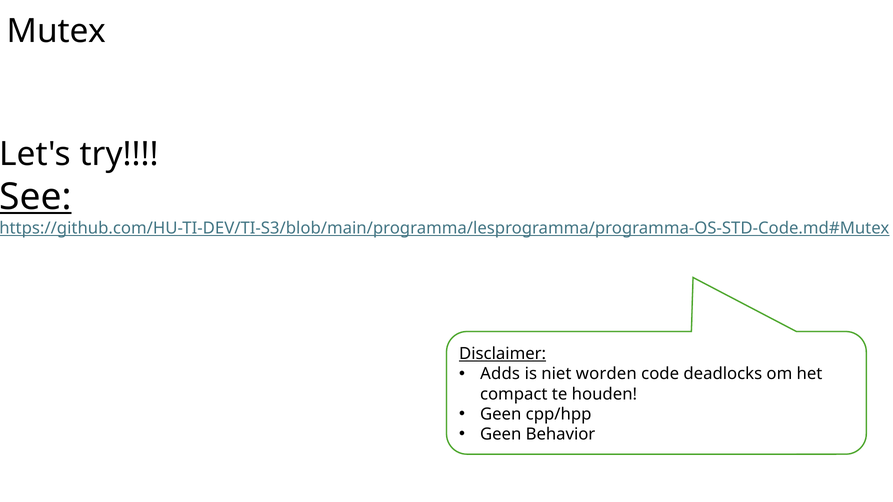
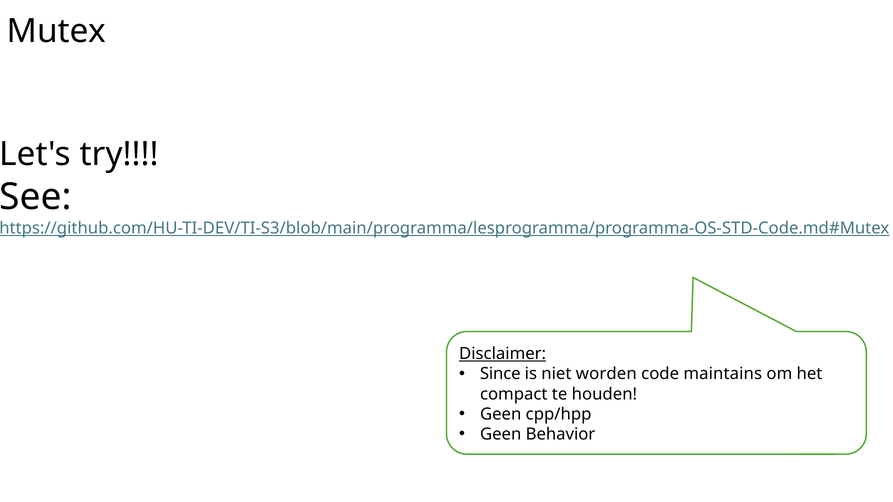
See underline: present -> none
Adds: Adds -> Since
deadlocks: deadlocks -> maintains
